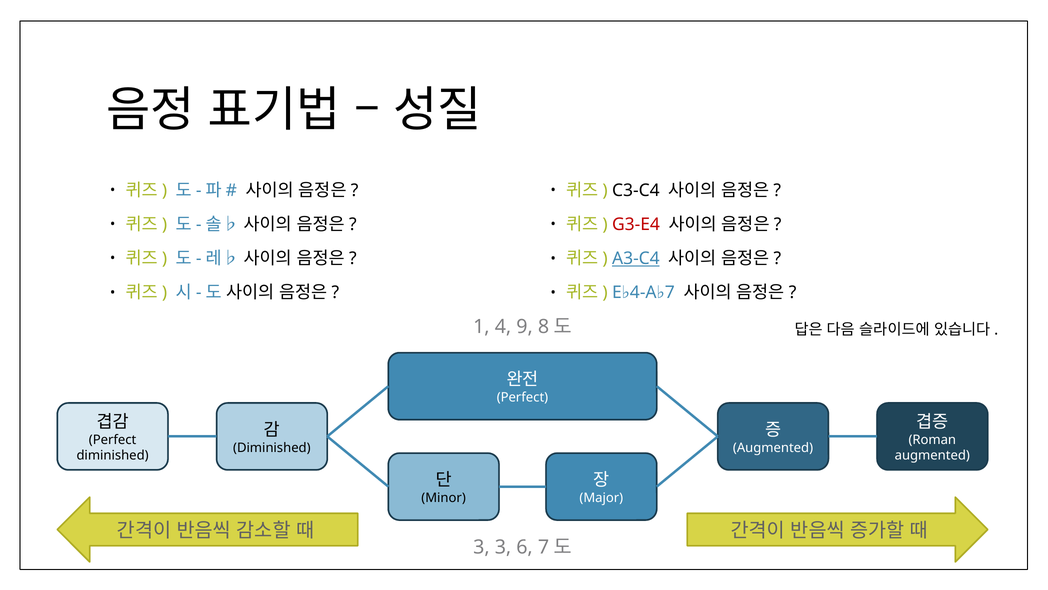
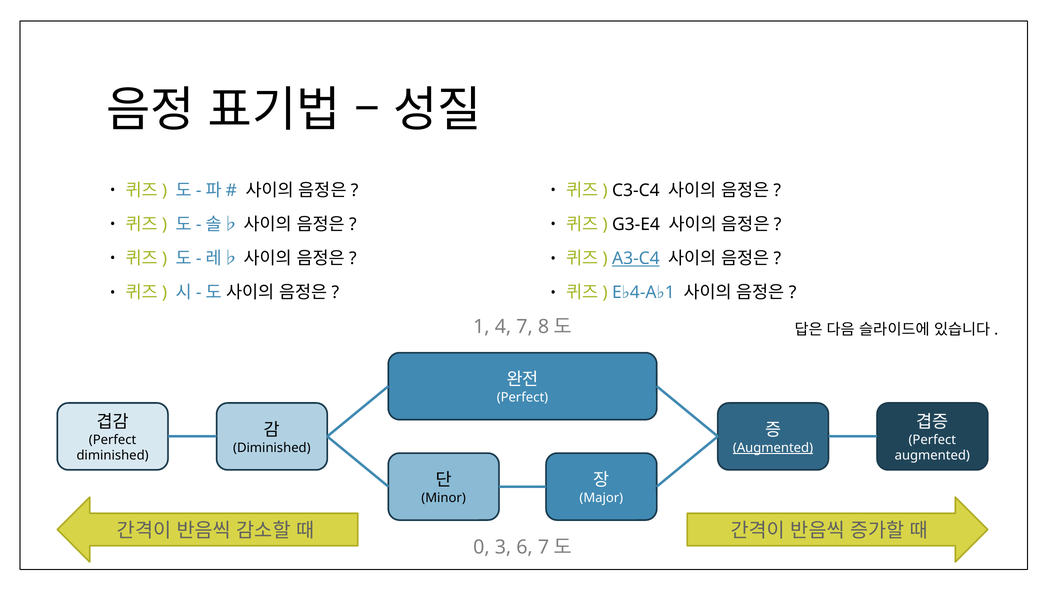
G3-E4 colour: red -> black
7 at (670, 292): 7 -> 1
9: 9 -> 7
Roman at (932, 440): Roman -> Perfect
Augmented at (773, 447) underline: none -> present
3 at (481, 547): 3 -> 0
